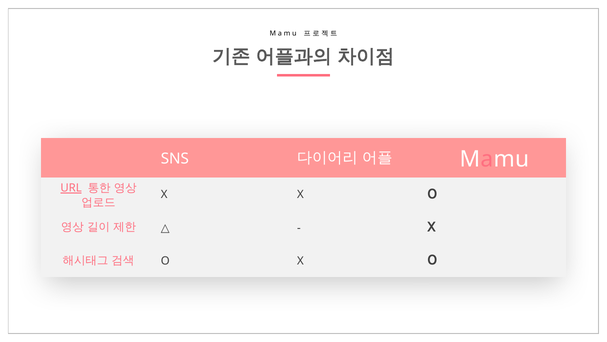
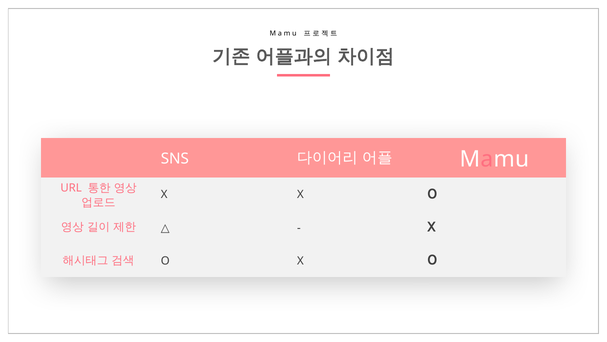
URL underline: present -> none
